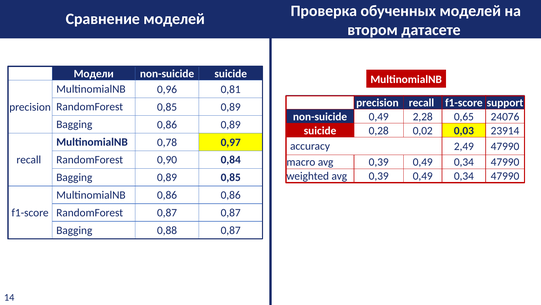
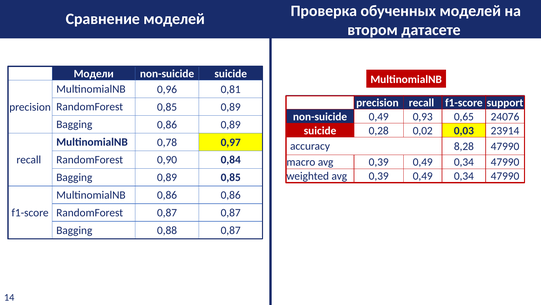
2,28: 2,28 -> 0,93
2,49: 2,49 -> 8,28
